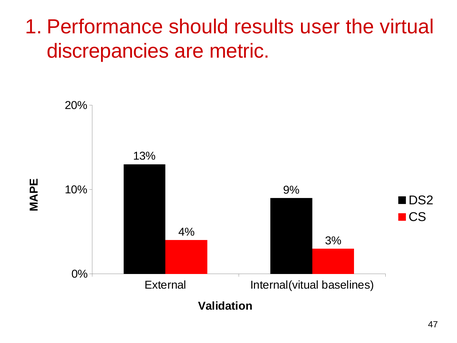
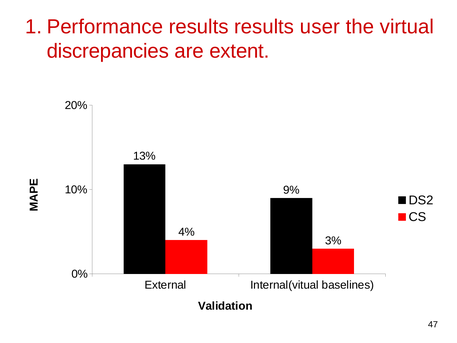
should at (199, 27): should -> results
metric: metric -> extent
